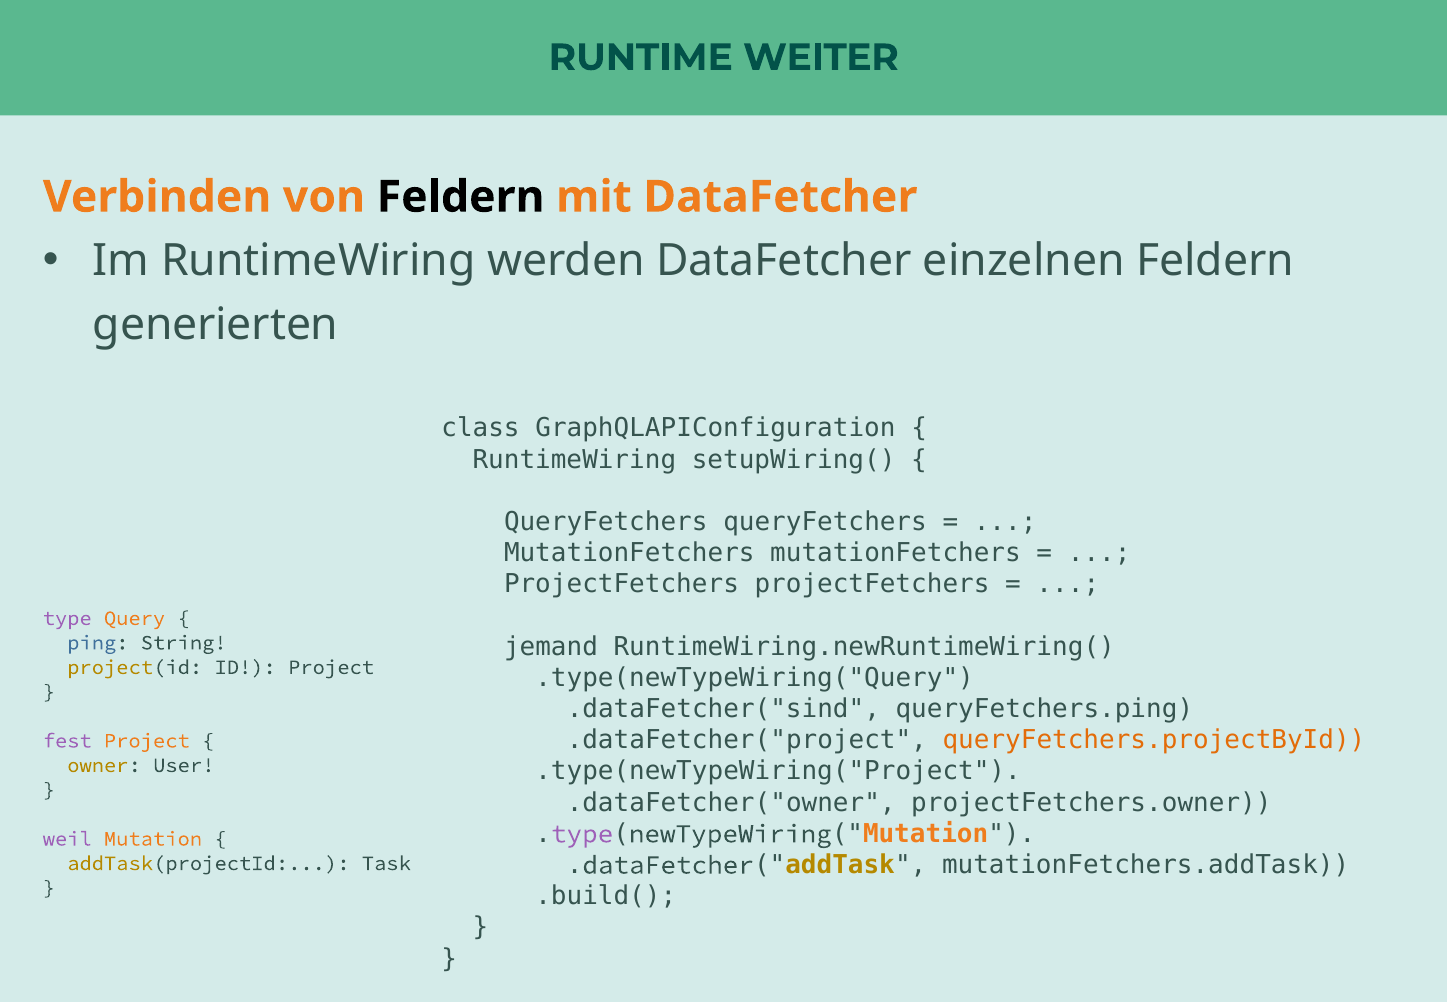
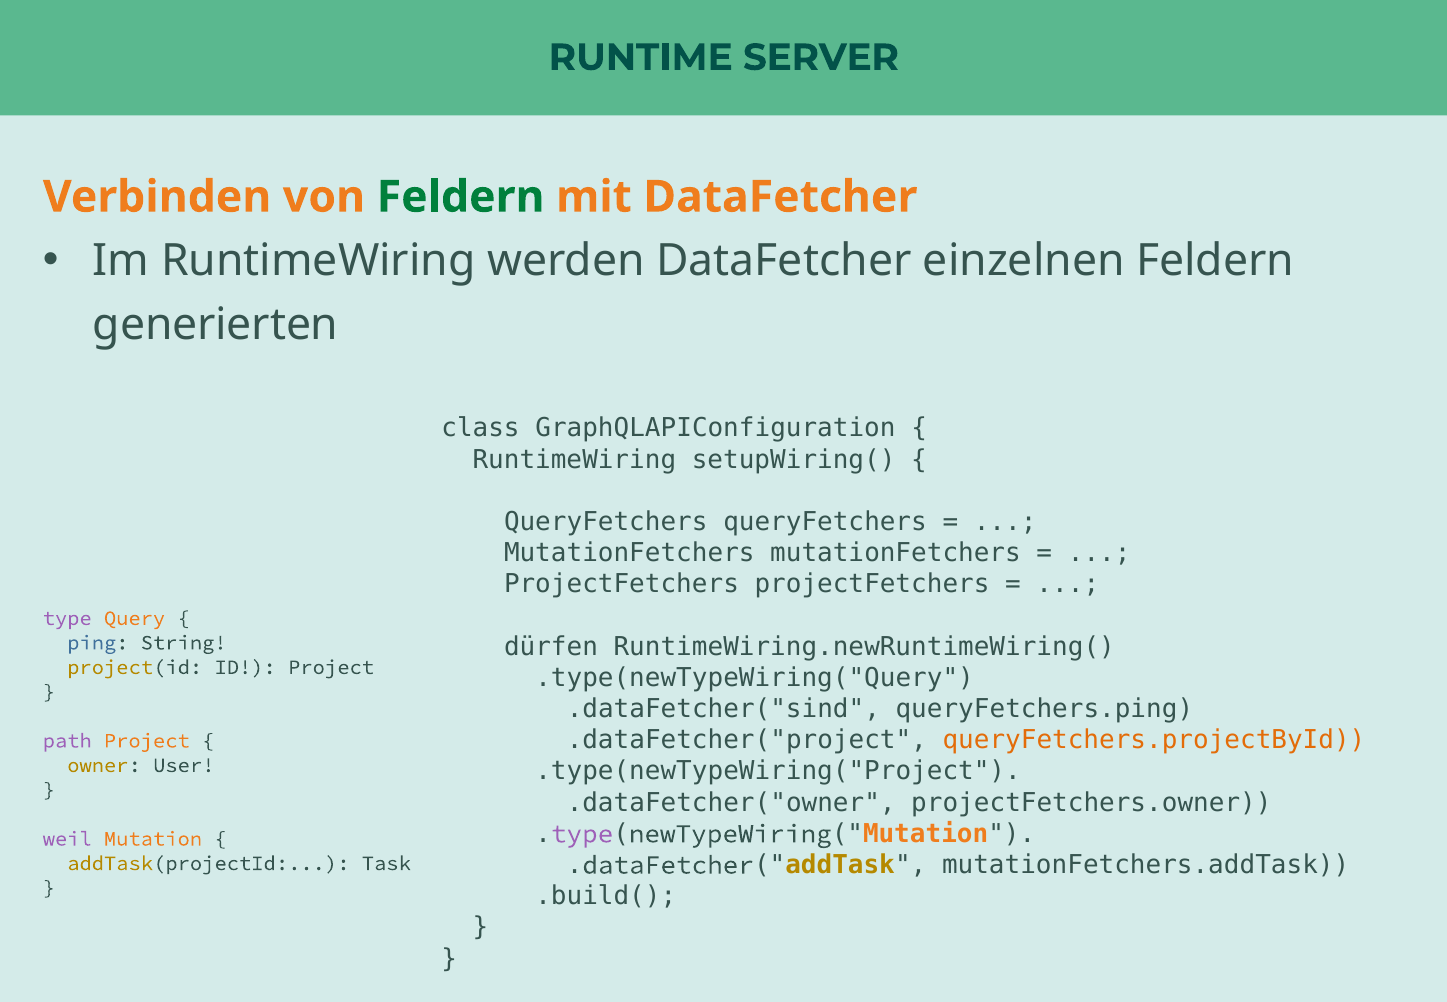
WEITER: WEITER -> SERVER
Feldern at (461, 197) colour: black -> green
jemand: jemand -> dürfen
fest: fest -> path
